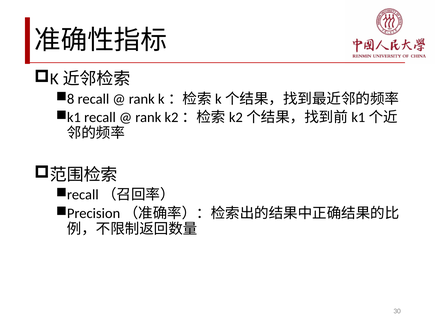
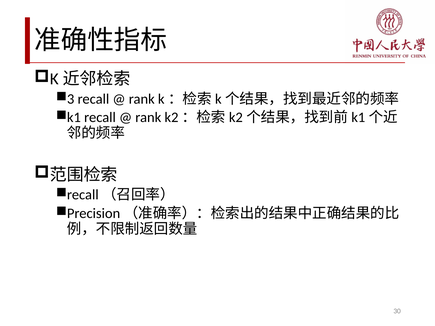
8: 8 -> 3
